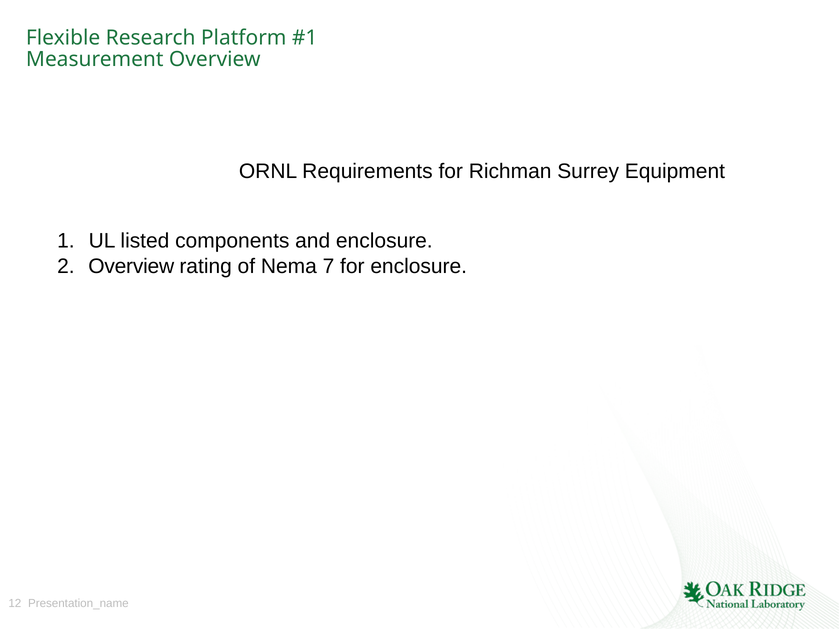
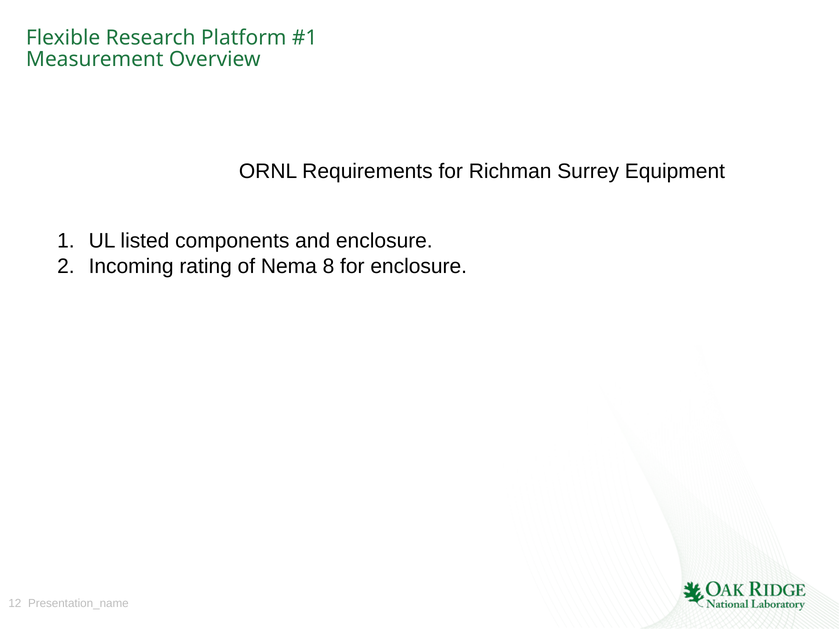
Overview at (131, 266): Overview -> Incoming
7: 7 -> 8
